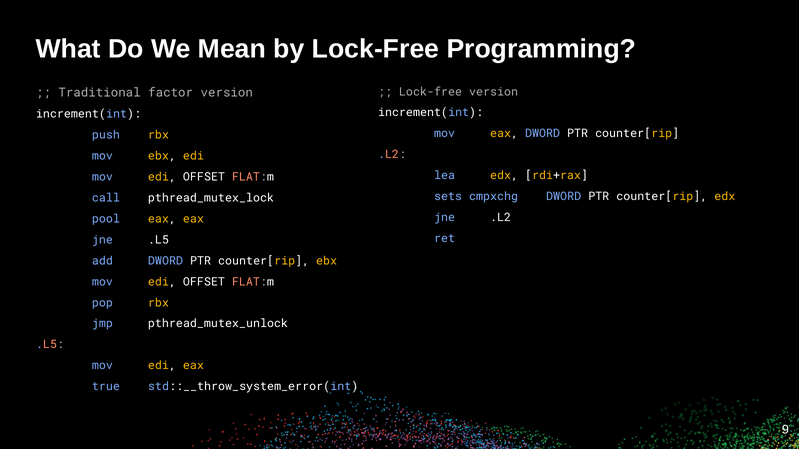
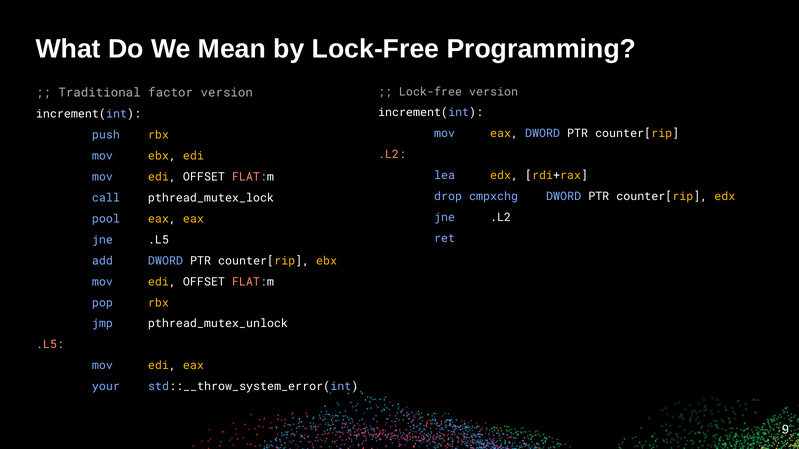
sets: sets -> drop
true: true -> your
